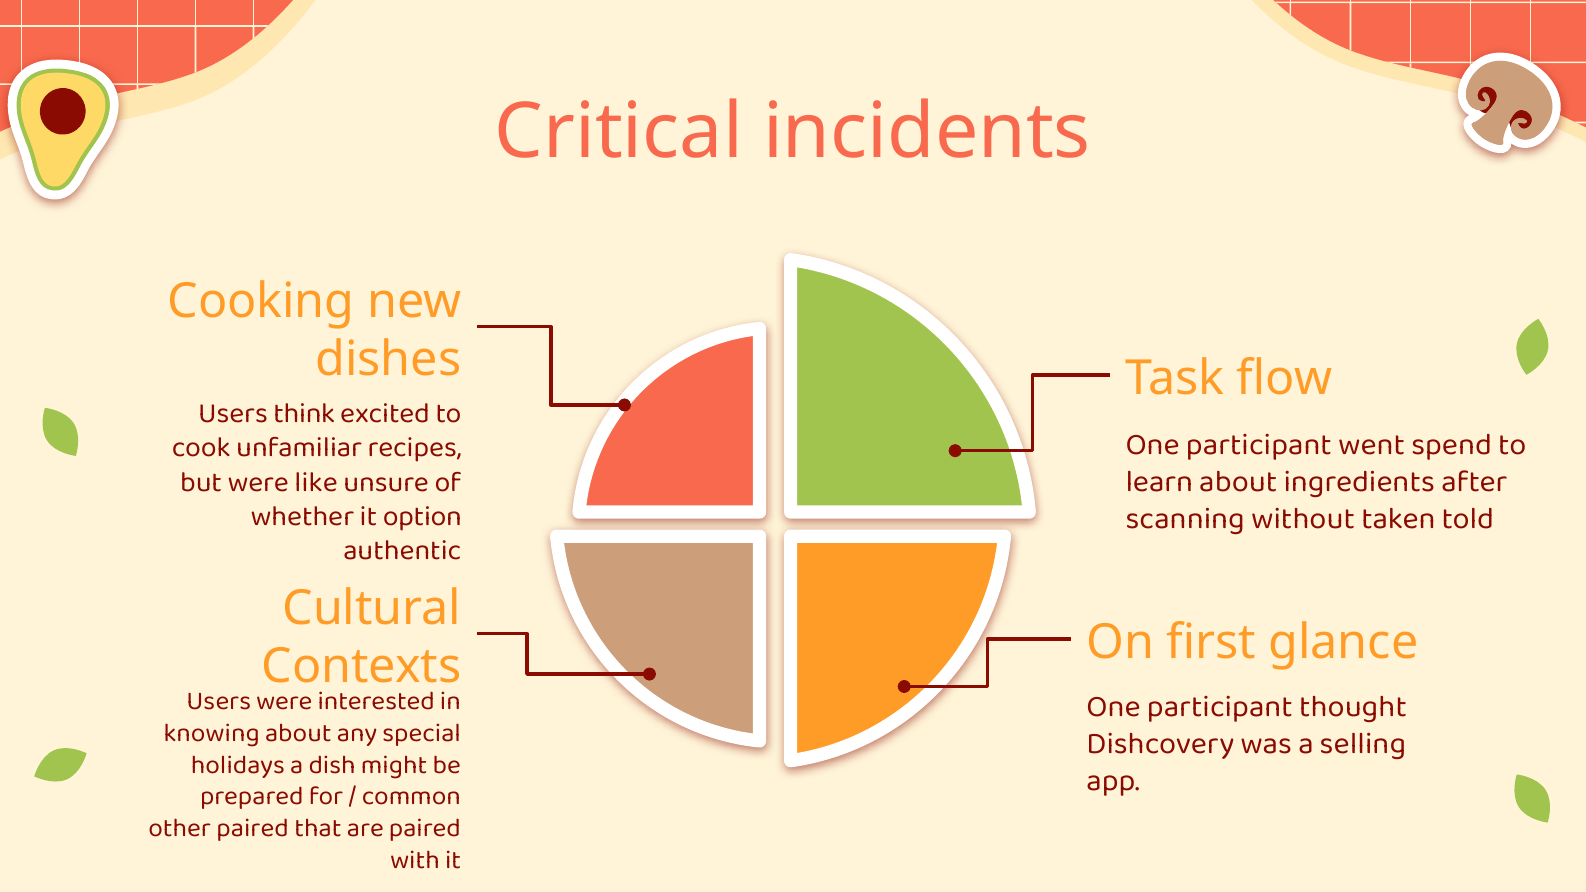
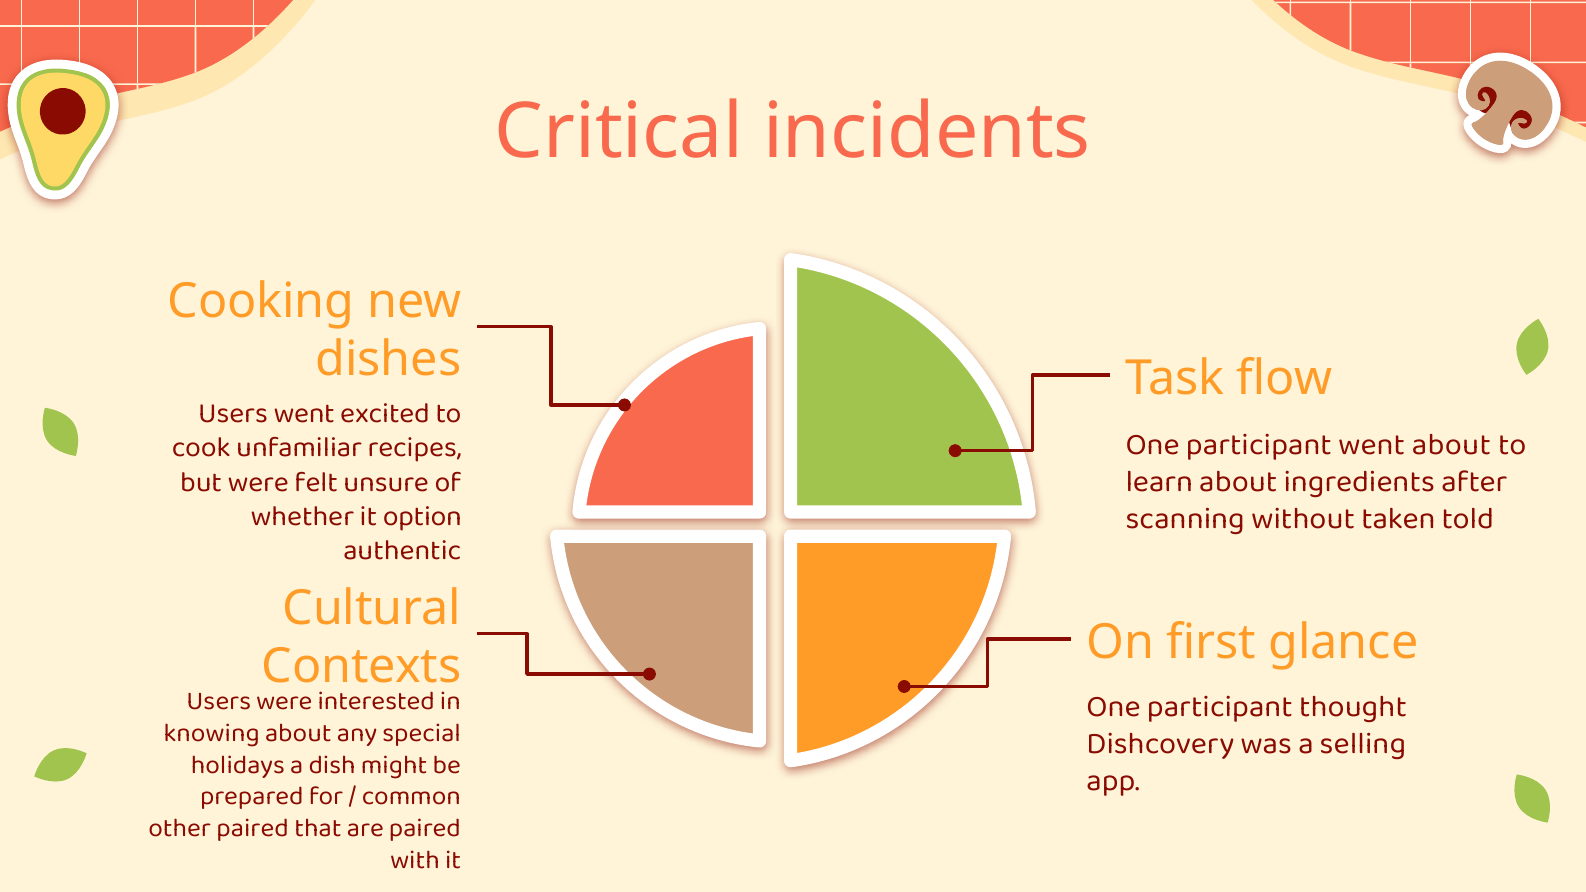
Users think: think -> went
went spend: spend -> about
like: like -> felt
